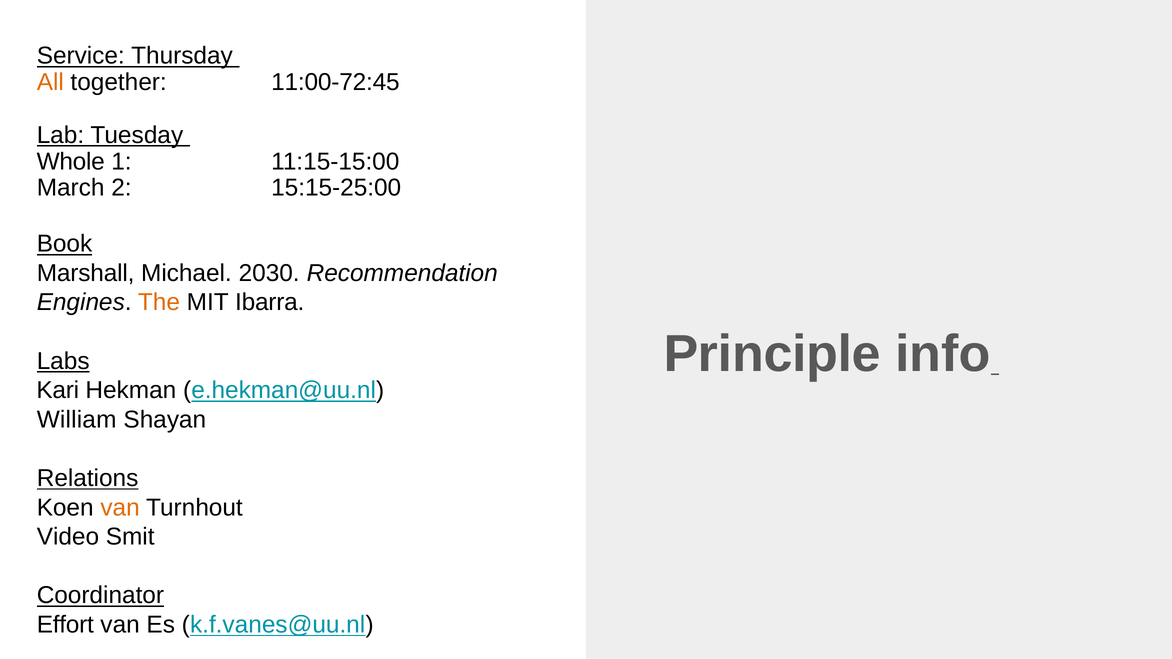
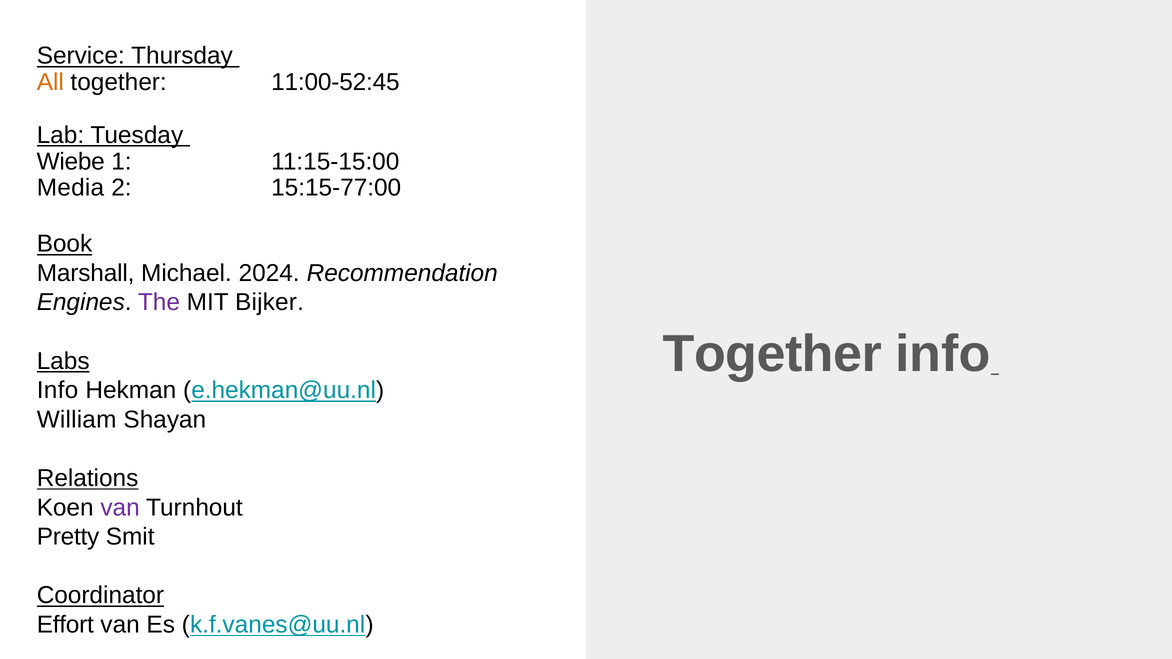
11:00-72:45: 11:00-72:45 -> 11:00-52:45
Whole: Whole -> Wiebe
March: March -> Media
15:15-25:00: 15:15-25:00 -> 15:15-77:00
2030: 2030 -> 2024
The colour: orange -> purple
Ibarra: Ibarra -> Bijker
Principle at (772, 354): Principle -> Together
Kari at (58, 390): Kari -> Info
van at (120, 508) colour: orange -> purple
Video: Video -> Pretty
